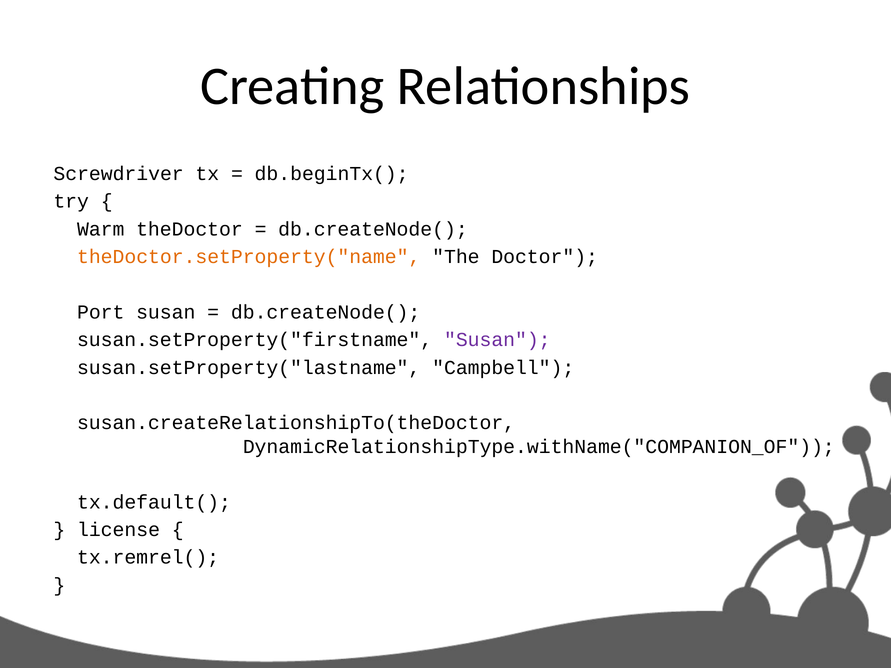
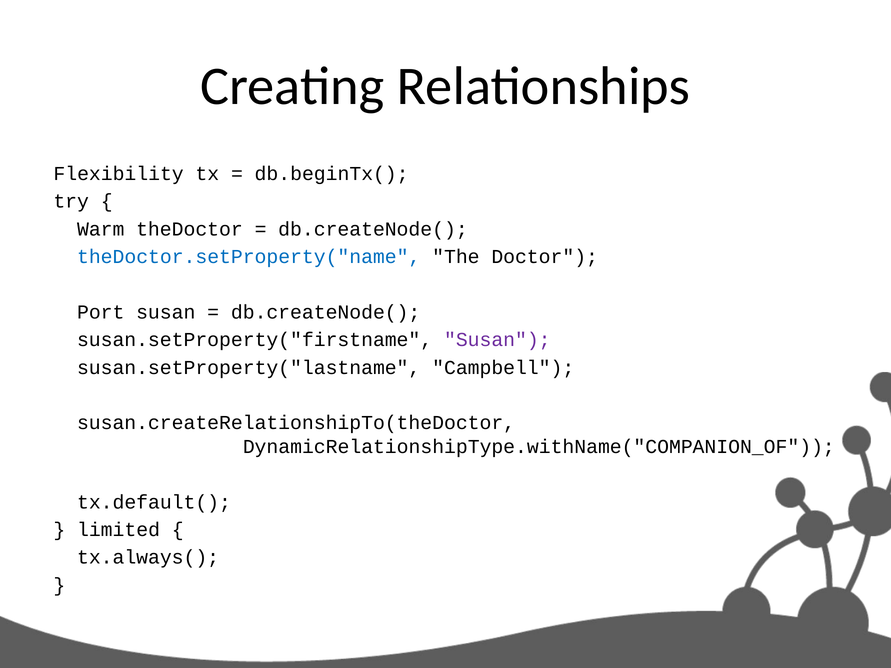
Screwdriver: Screwdriver -> Flexibility
theDoctor.setProperty("name colour: orange -> blue
license: license -> limited
tx.remrel(: tx.remrel( -> tx.always(
